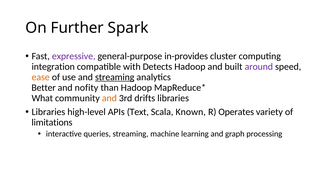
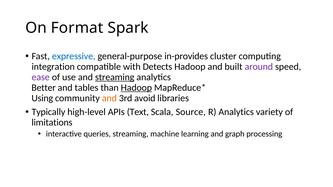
Further: Further -> Format
expressive colour: purple -> blue
ease colour: orange -> purple
nofity: nofity -> tables
Hadoop at (136, 88) underline: none -> present
What: What -> Using
drifts: drifts -> avoid
Libraries at (48, 112): Libraries -> Typically
Known: Known -> Source
R Operates: Operates -> Analytics
